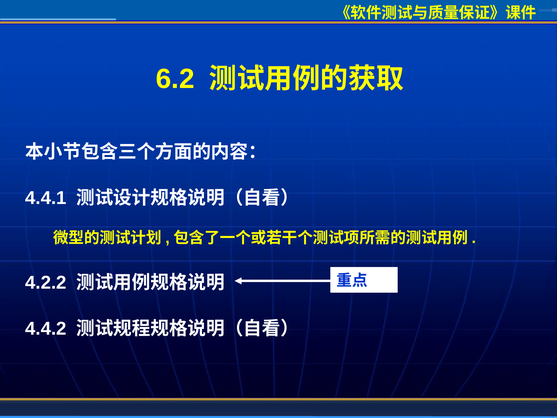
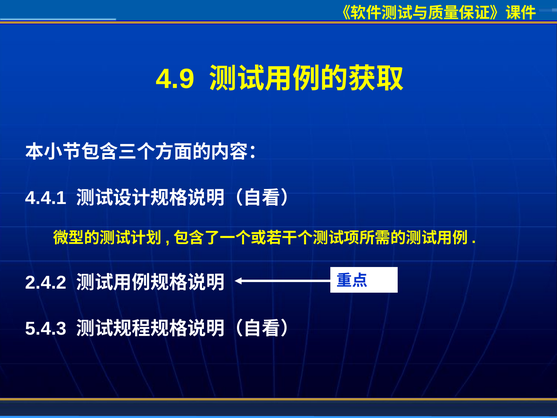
6.2: 6.2 -> 4.9
4.2.2: 4.2.2 -> 2.4.2
4.4.2: 4.4.2 -> 5.4.3
